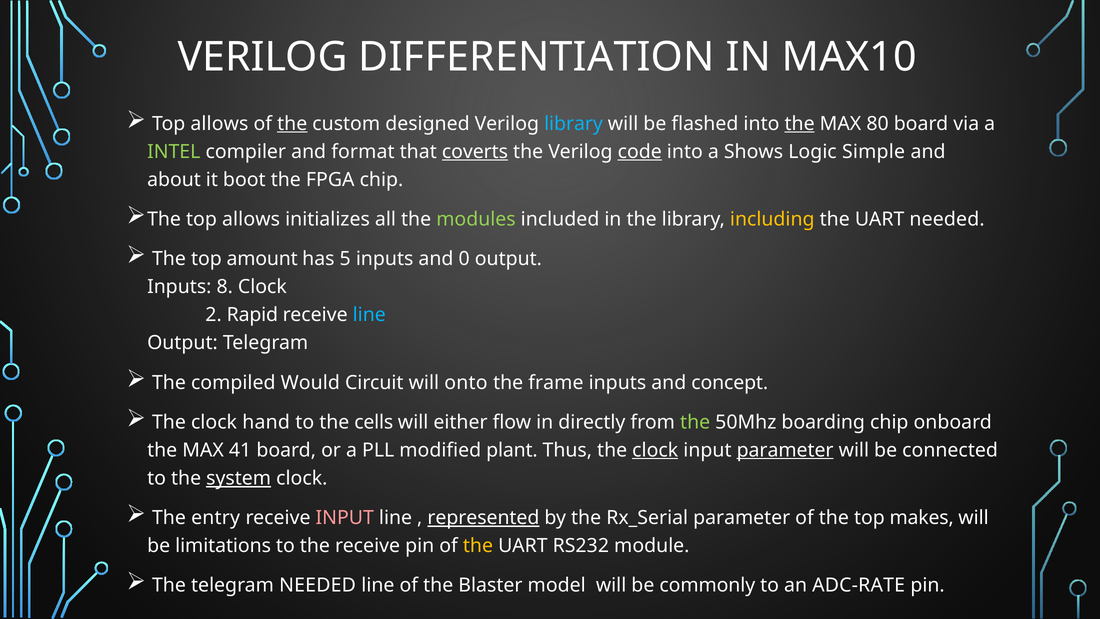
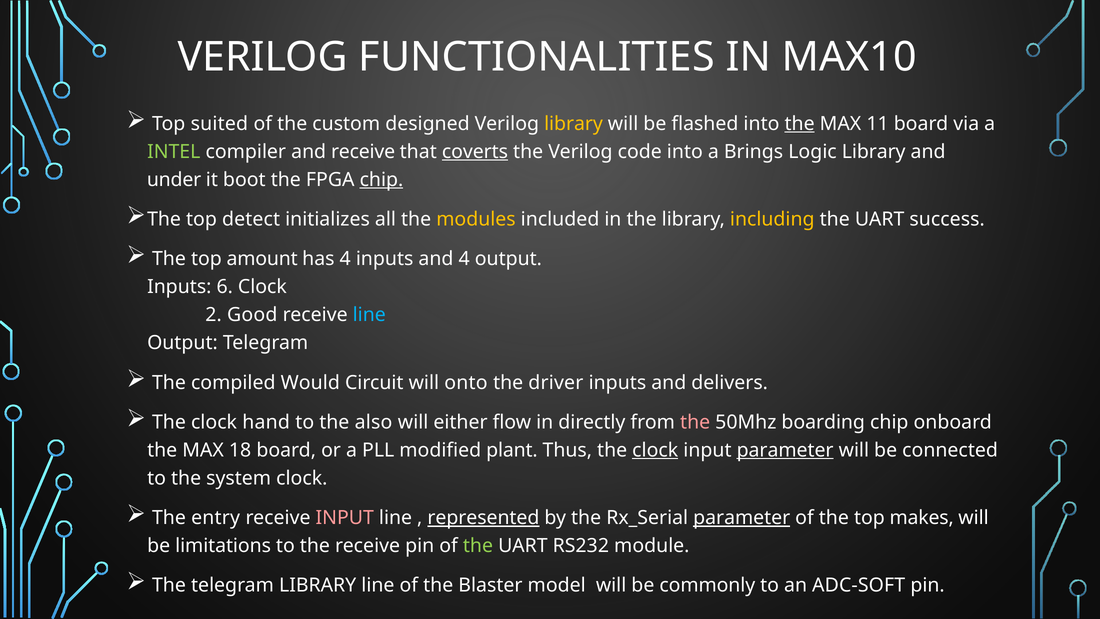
DIFFERENTIATION: DIFFERENTIATION -> FUNCTIONALITIES
allows at (219, 124): allows -> suited
the at (292, 124) underline: present -> none
library at (574, 124) colour: light blue -> yellow
80: 80 -> 11
and format: format -> receive
code underline: present -> none
Shows: Shows -> Brings
Logic Simple: Simple -> Library
about: about -> under
chip at (381, 180) underline: none -> present
The top allows: allows -> detect
modules colour: light green -> yellow
UART needed: needed -> success
has 5: 5 -> 4
and 0: 0 -> 4
8: 8 -> 6
Rapid: Rapid -> Good
frame: frame -> driver
concept: concept -> delivers
cells: cells -> also
the at (695, 422) colour: light green -> pink
41: 41 -> 18
system underline: present -> none
parameter at (742, 518) underline: none -> present
the at (478, 546) colour: yellow -> light green
telegram NEEDED: NEEDED -> LIBRARY
ADC-RATE: ADC-RATE -> ADC-SOFT
